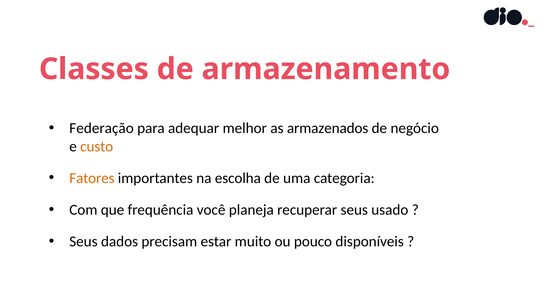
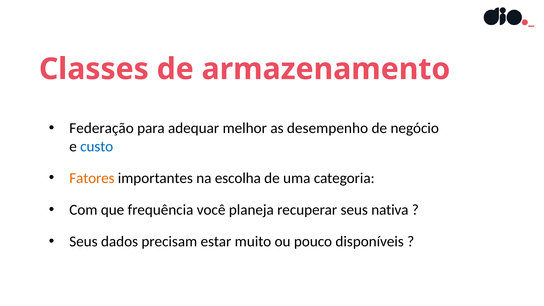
armazenados: armazenados -> desempenho
custo colour: orange -> blue
usado: usado -> nativa
